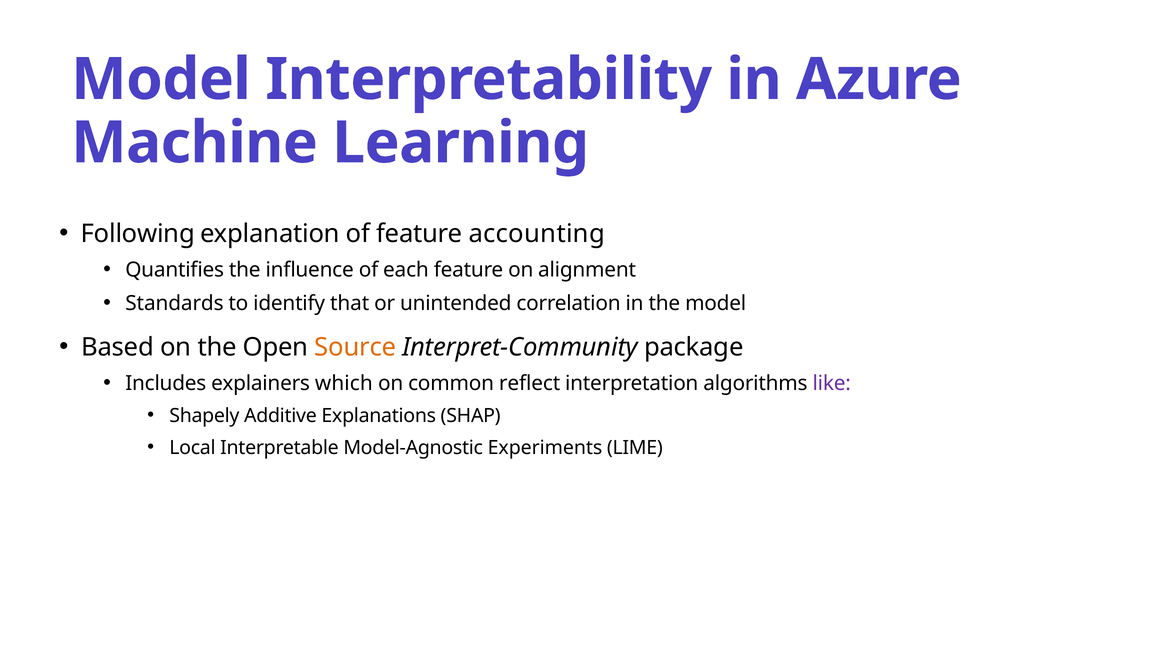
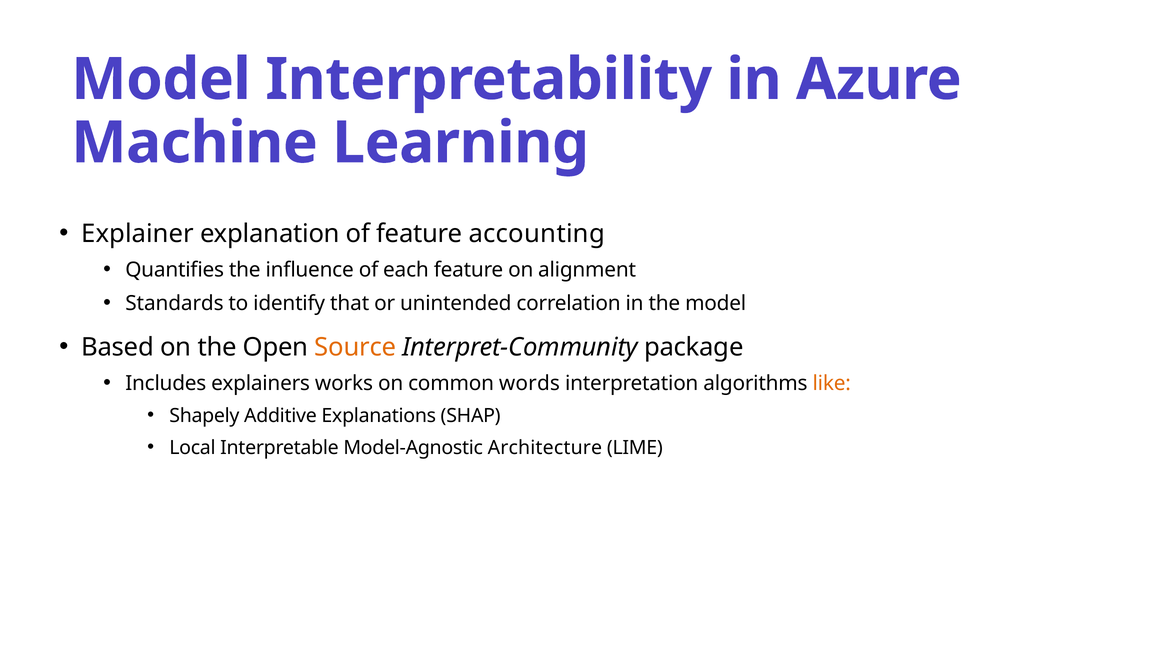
Following: Following -> Explainer
which: which -> works
reflect: reflect -> words
like colour: purple -> orange
Experiments: Experiments -> Architecture
